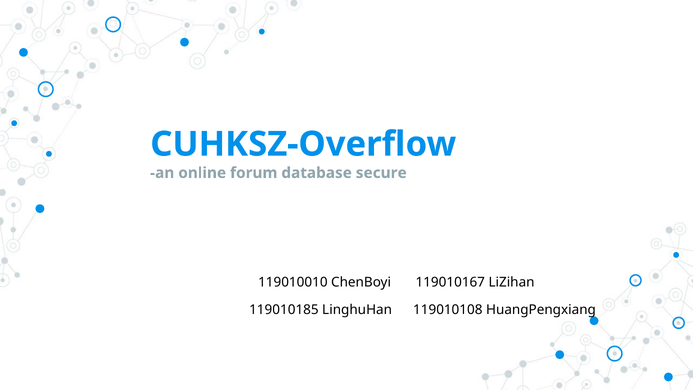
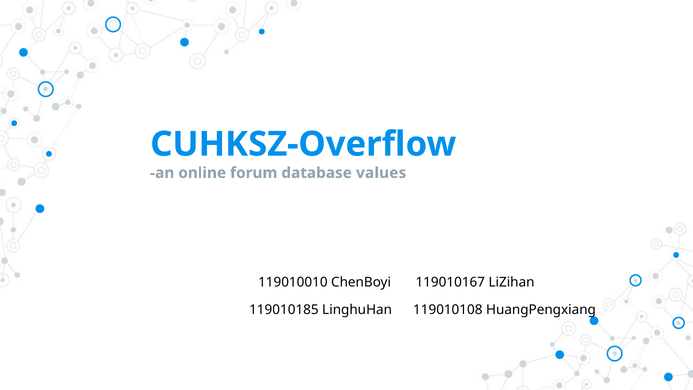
secure: secure -> values
